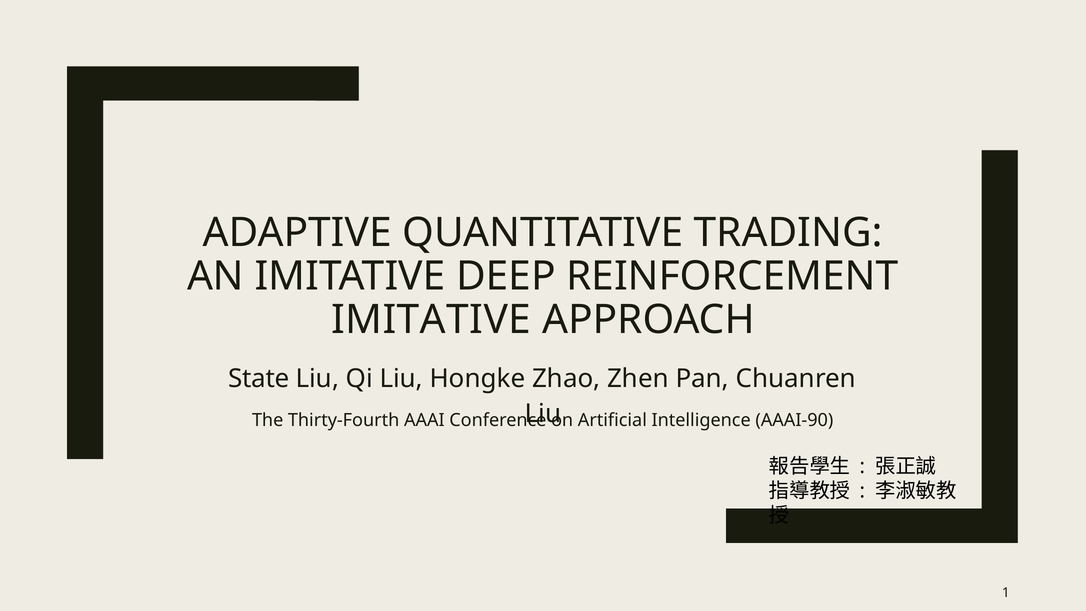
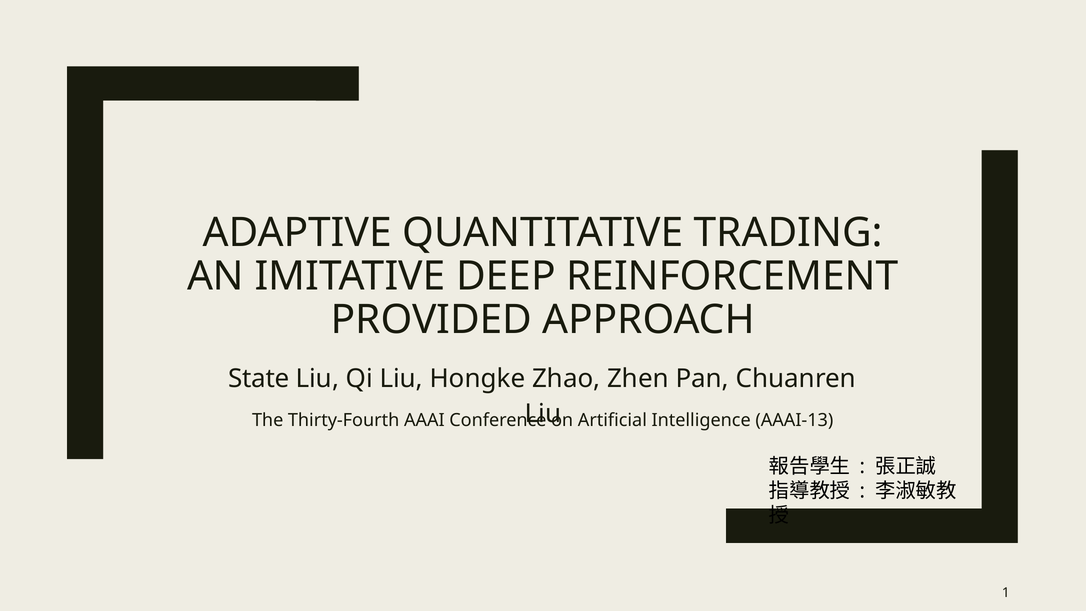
IMITATIVE at (431, 320): IMITATIVE -> PROVIDED
AAAI-90: AAAI-90 -> AAAI-13
